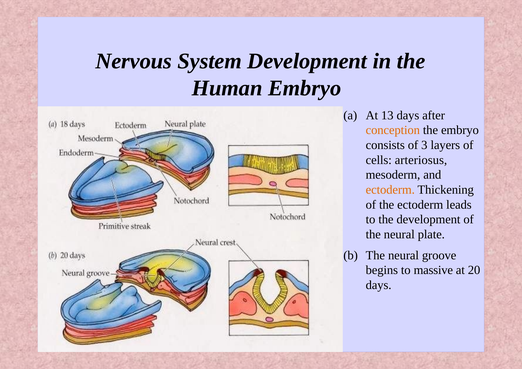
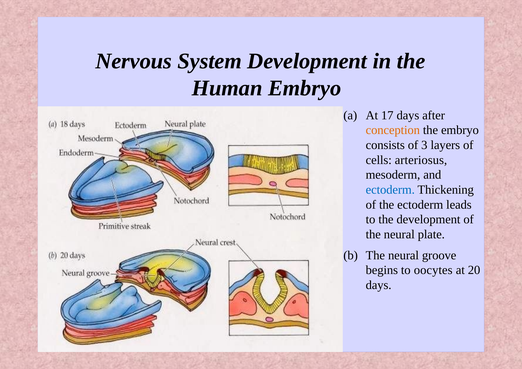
13: 13 -> 17
ectoderm at (390, 190) colour: orange -> blue
massive: massive -> oocytes
